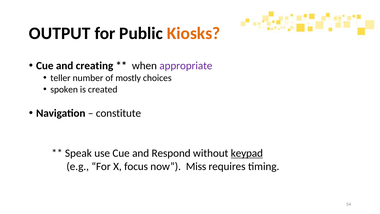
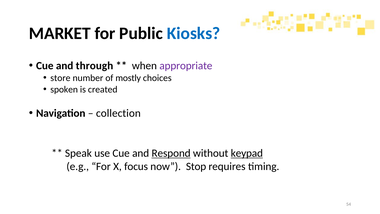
OUTPUT: OUTPUT -> MARKET
Kiosks colour: orange -> blue
creating: creating -> through
teller: teller -> store
constitute: constitute -> collection
Respond underline: none -> present
Miss: Miss -> Stop
